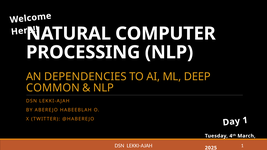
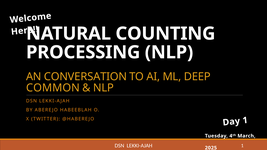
COMPUTER: COMPUTER -> COUNTING
DEPENDENCIES: DEPENDENCIES -> CONVERSATION
